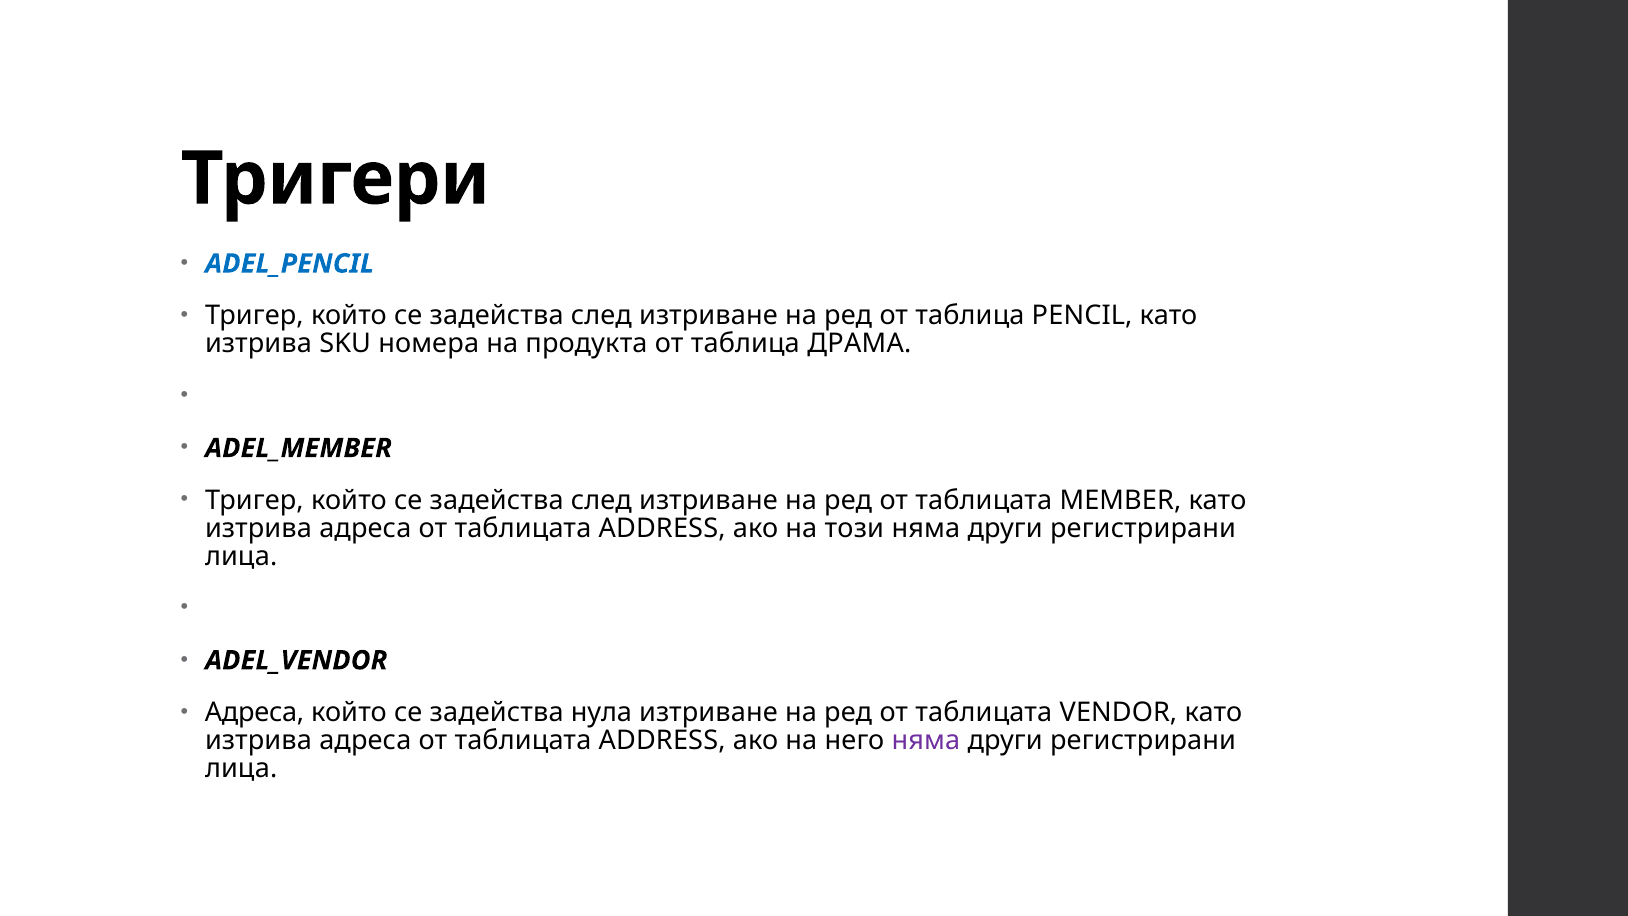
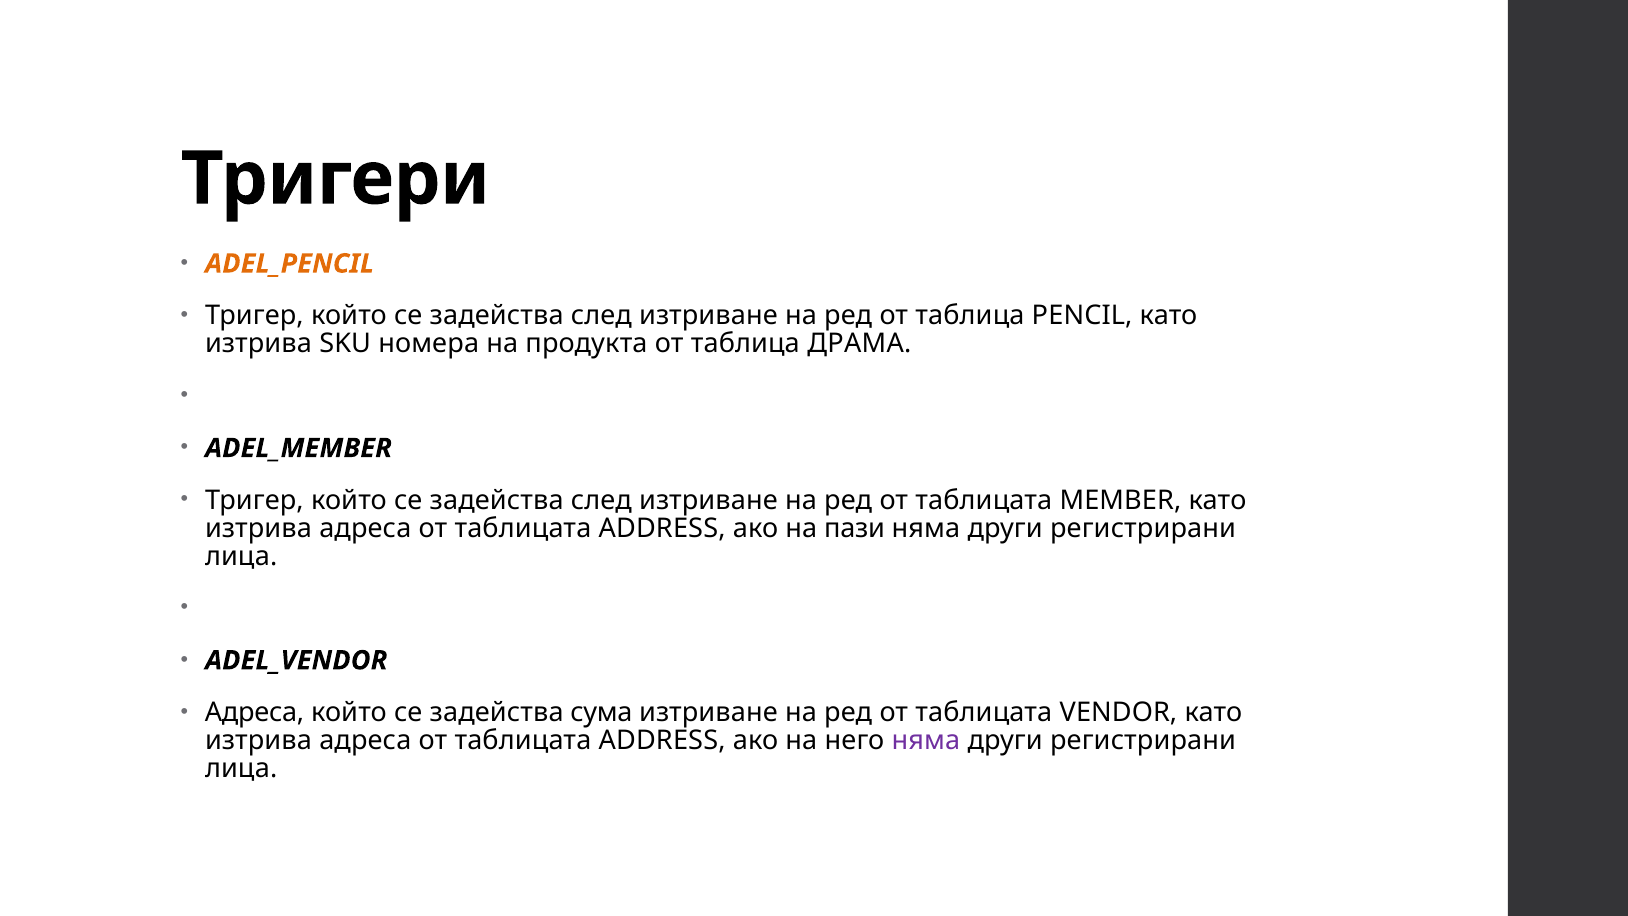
ADEL_PENCIL colour: blue -> orange
този: този -> пази
нула: нула -> сума
